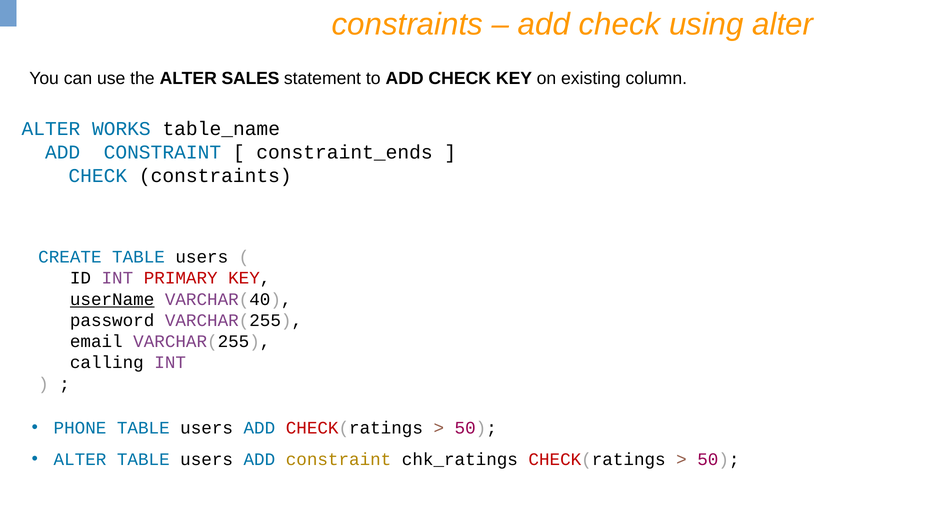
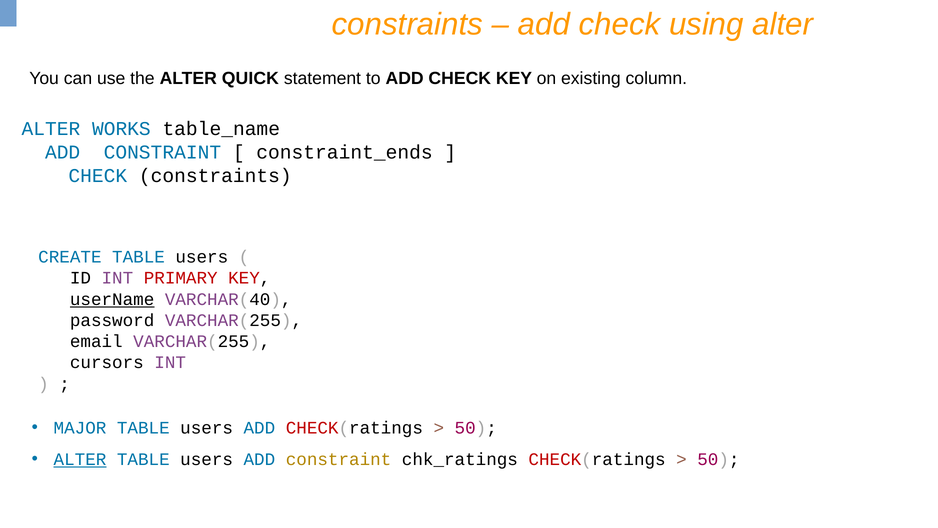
SALES: SALES -> QUICK
calling: calling -> cursors
PHONE: PHONE -> MAJOR
ALTER at (80, 459) underline: none -> present
